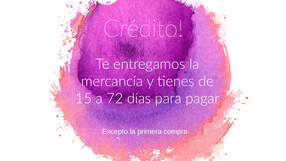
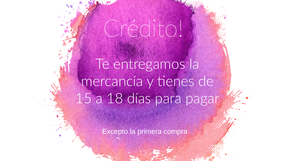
72: 72 -> 18
